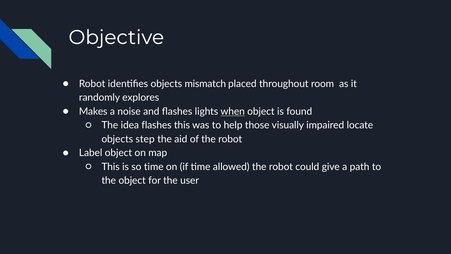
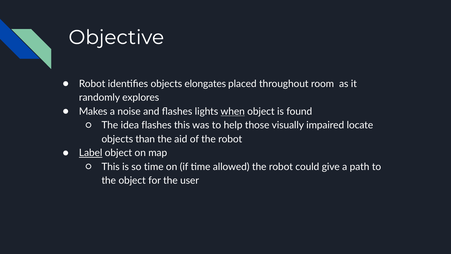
mismatch: mismatch -> elongates
step: step -> than
Label underline: none -> present
